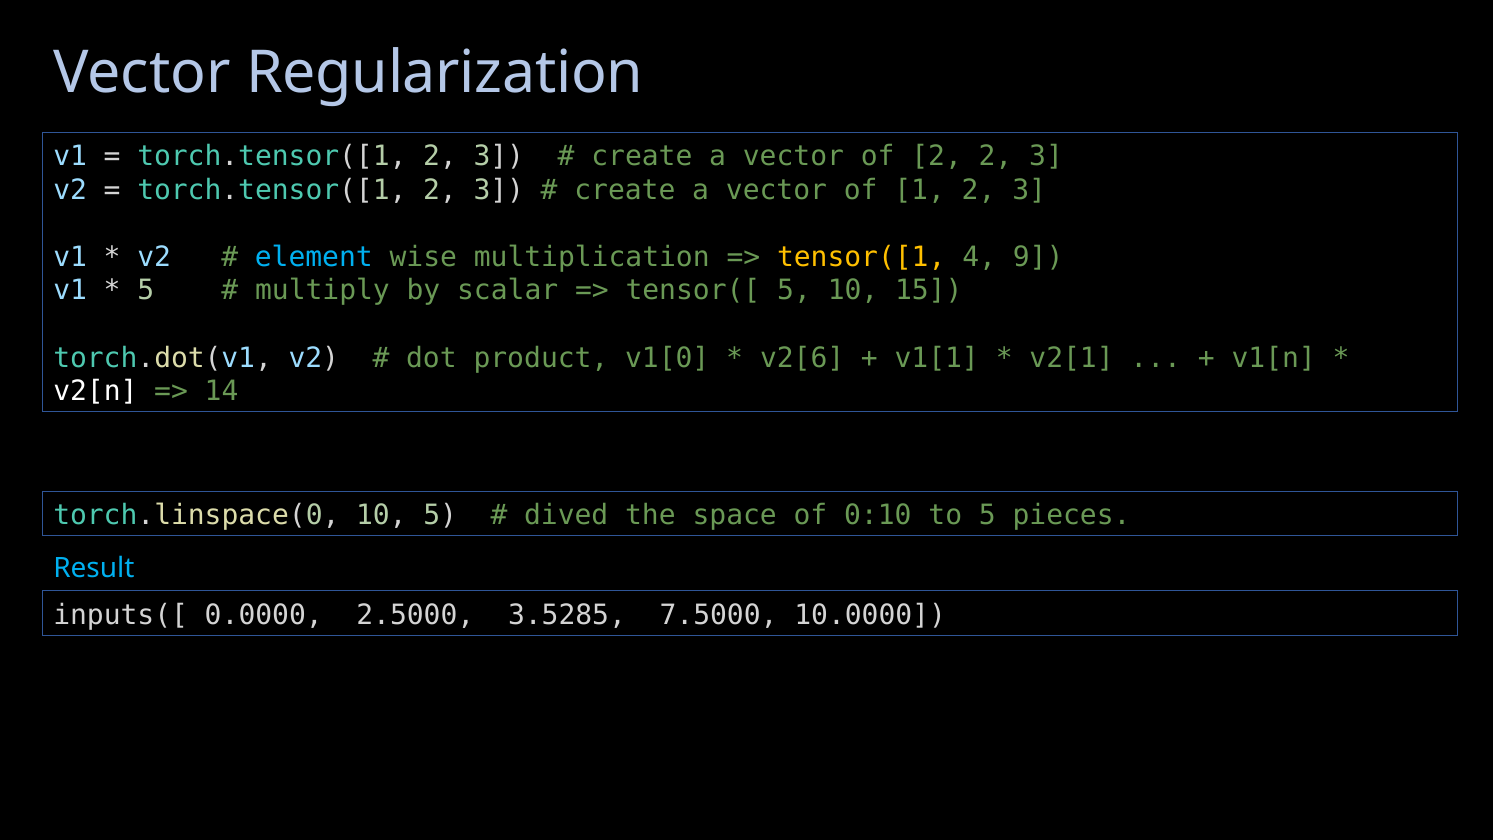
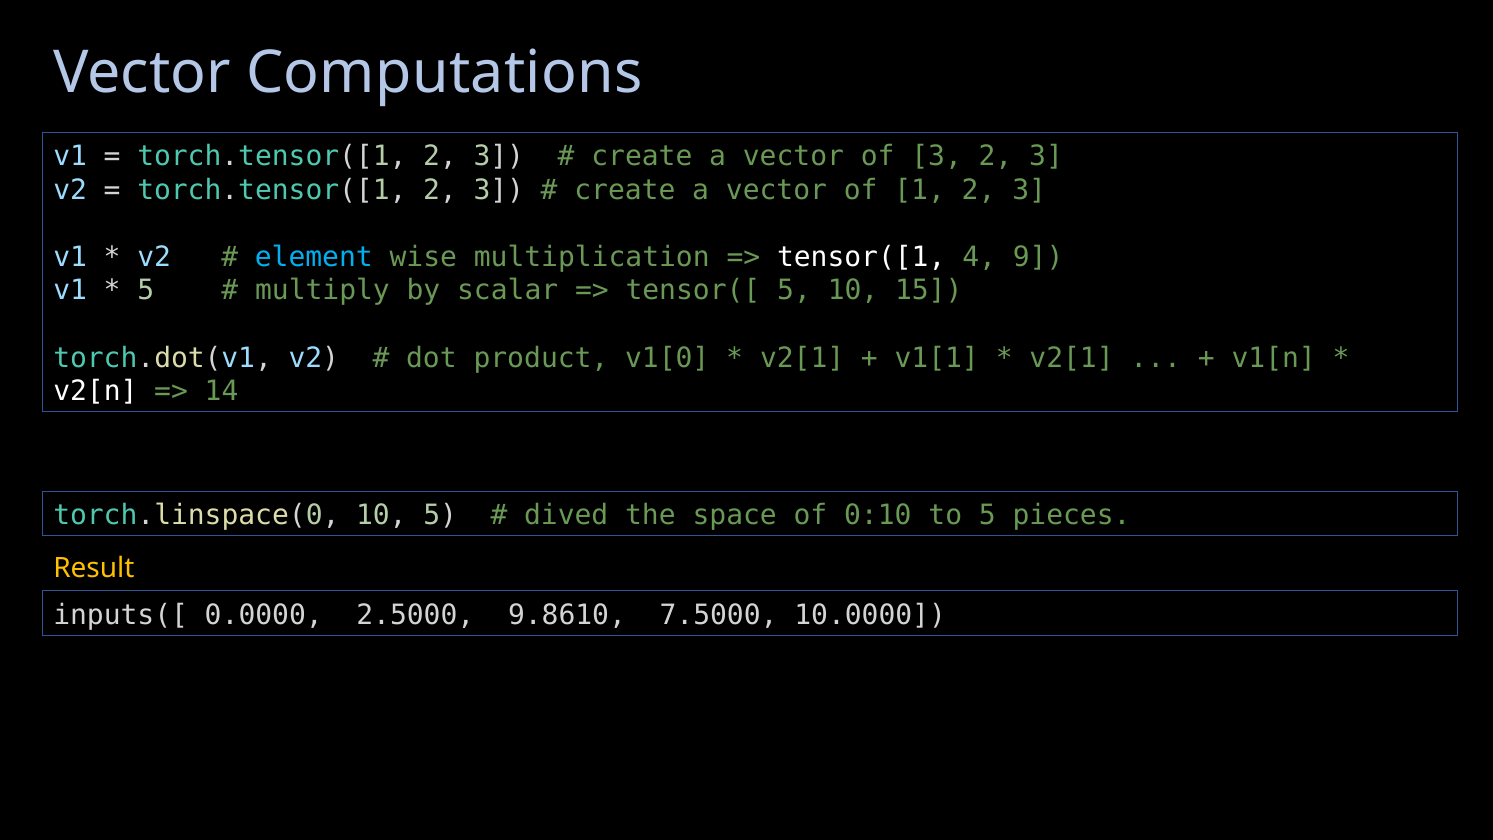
Regularization: Regularization -> Computations
of 2: 2 -> 3
tensor([1 colour: yellow -> white
v2[6 at (802, 358): v2[6 -> v2[1
Result colour: light blue -> yellow
3.5285: 3.5285 -> 9.8610
